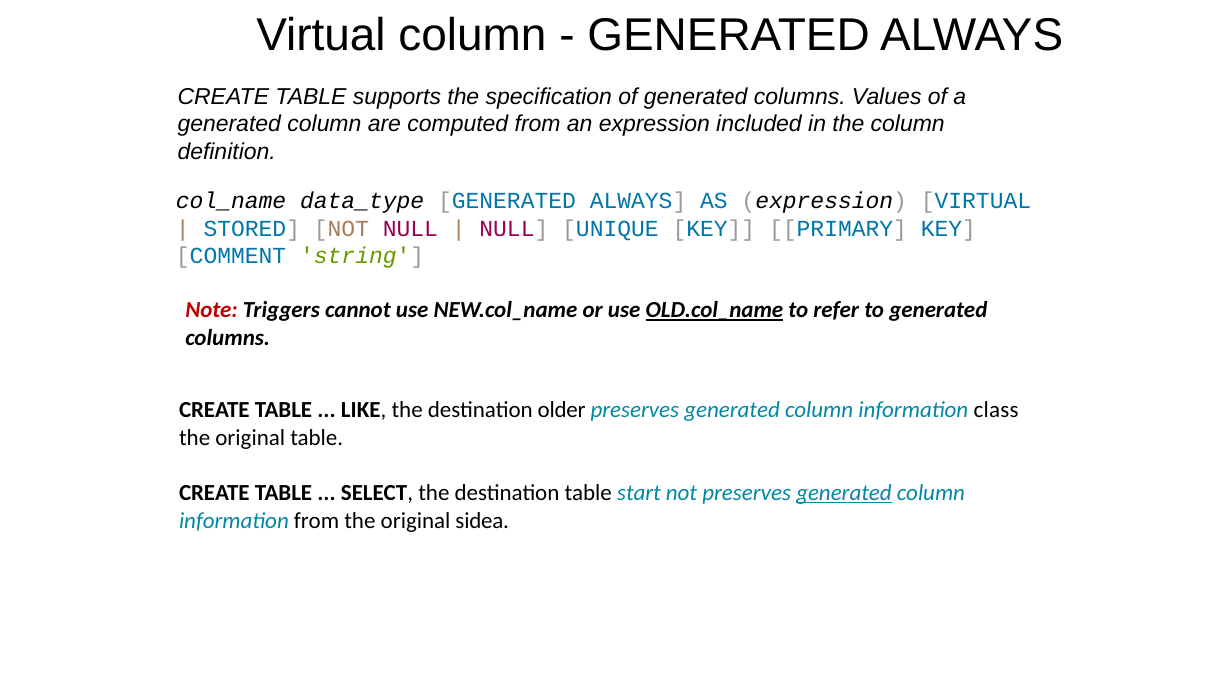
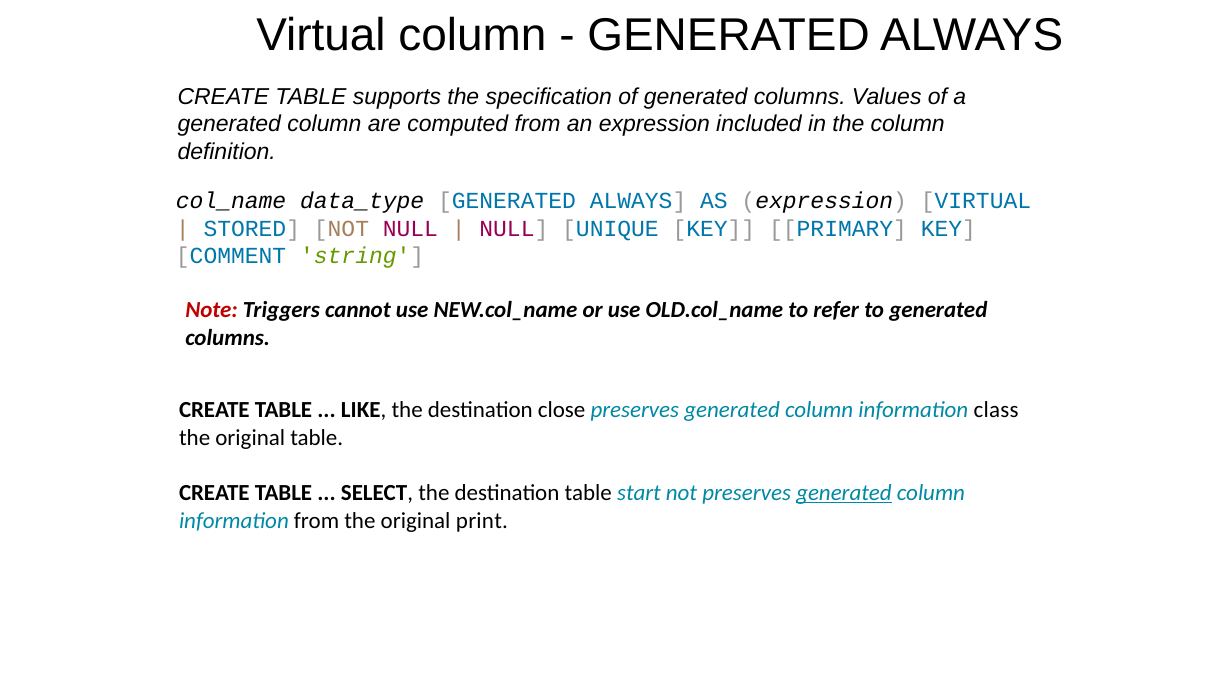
OLD.col_name underline: present -> none
older: older -> close
sidea: sidea -> print
